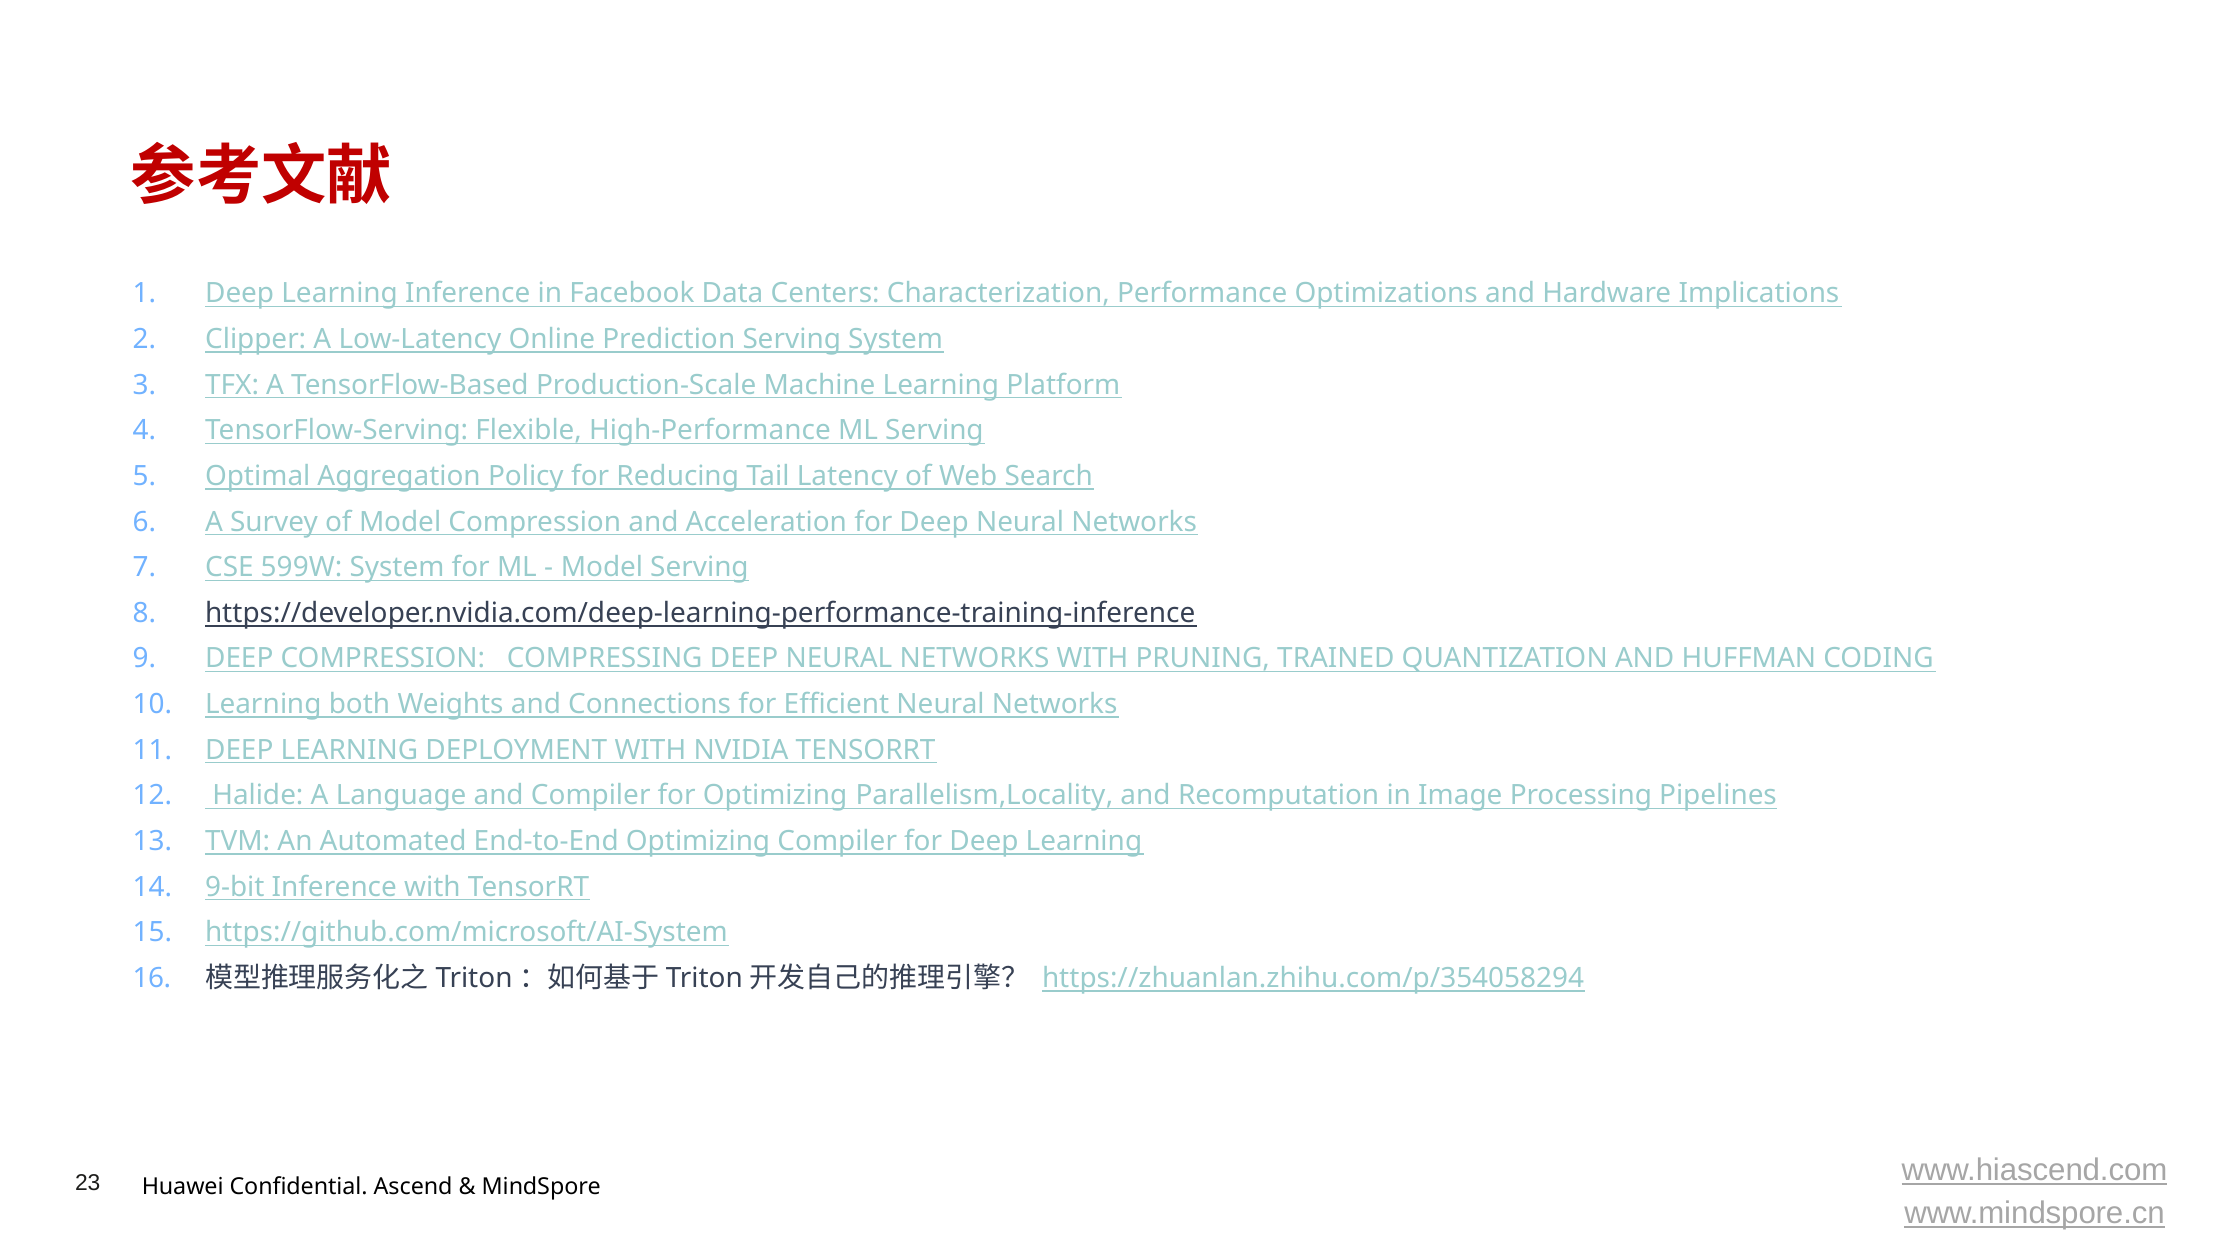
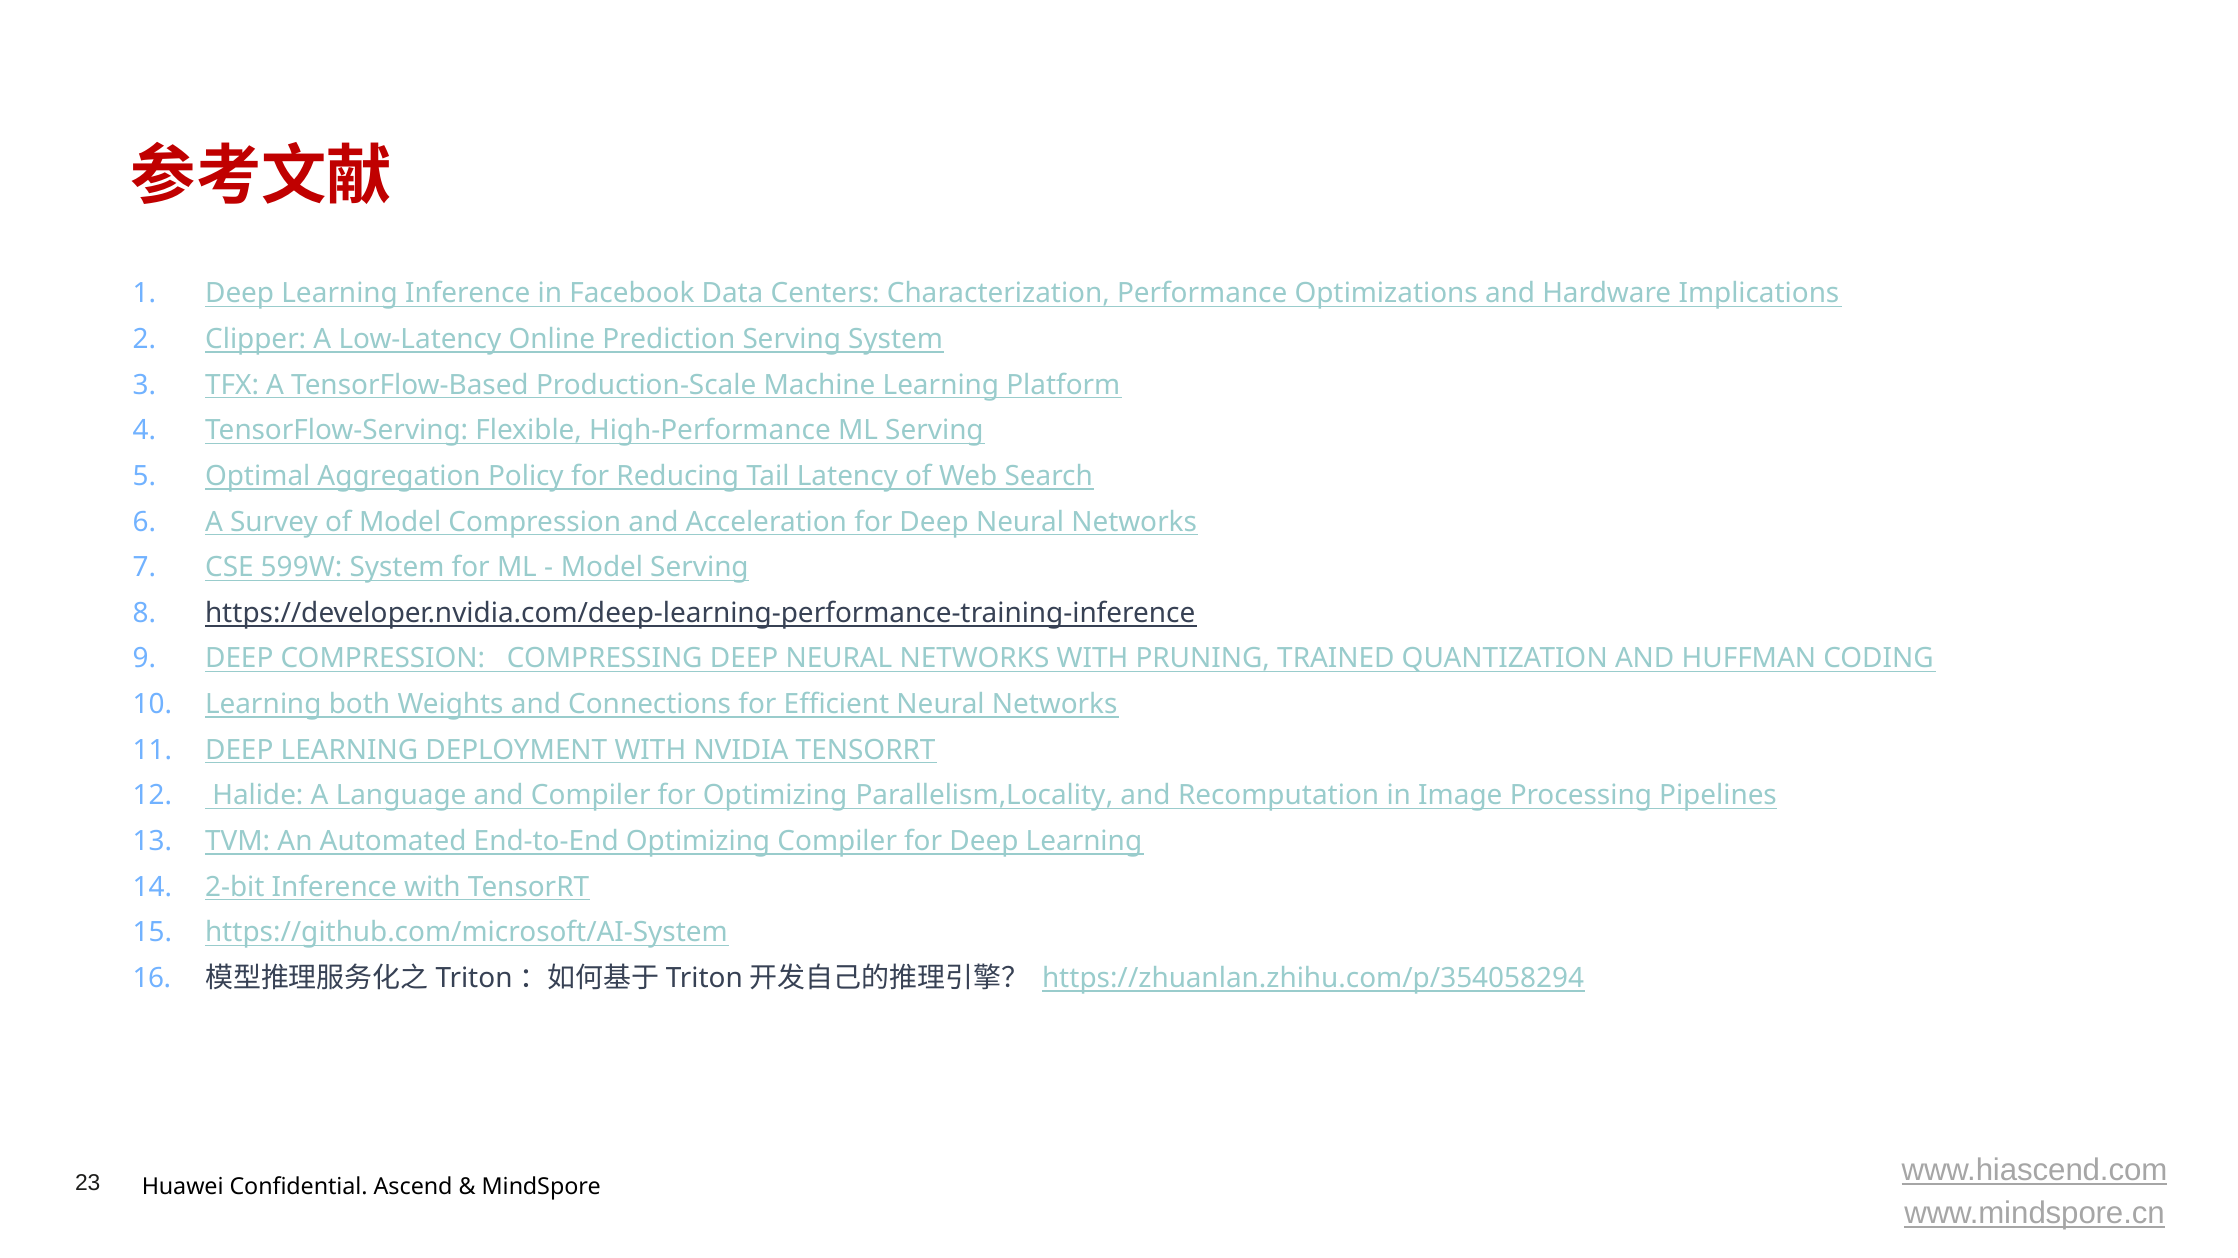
9-bit: 9-bit -> 2-bit
